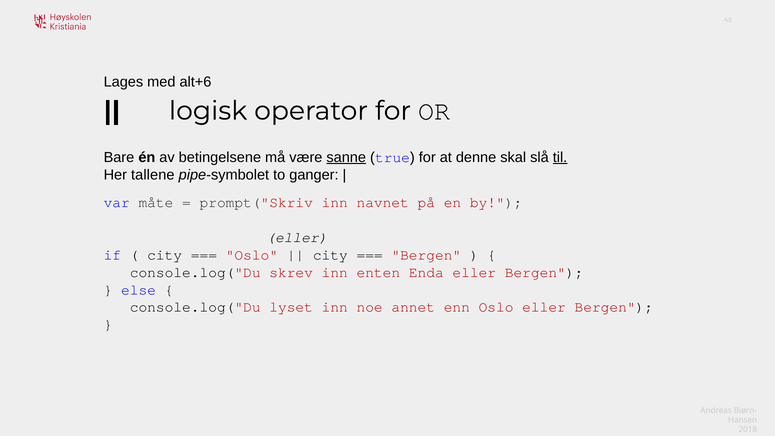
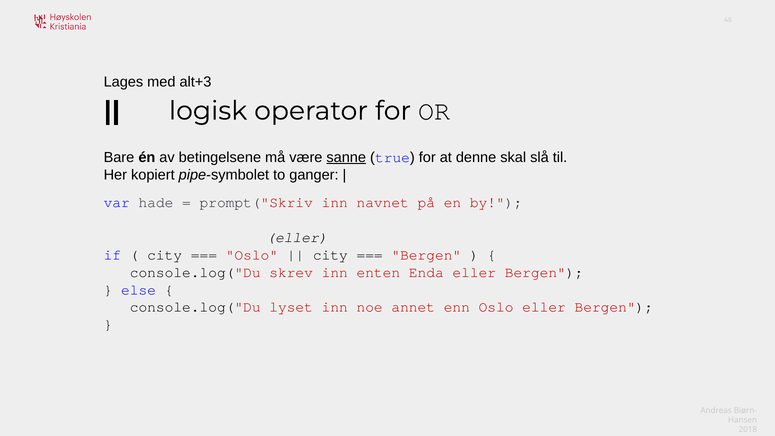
alt+6: alt+6 -> alt+3
til underline: present -> none
tallene: tallene -> kopiert
måte: måte -> hade
